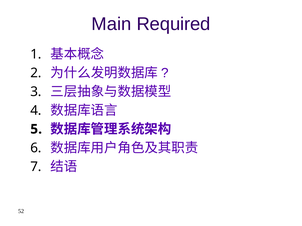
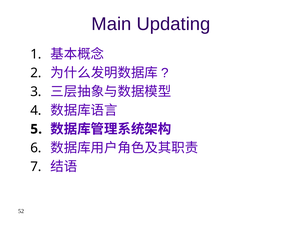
Required: Required -> Updating
